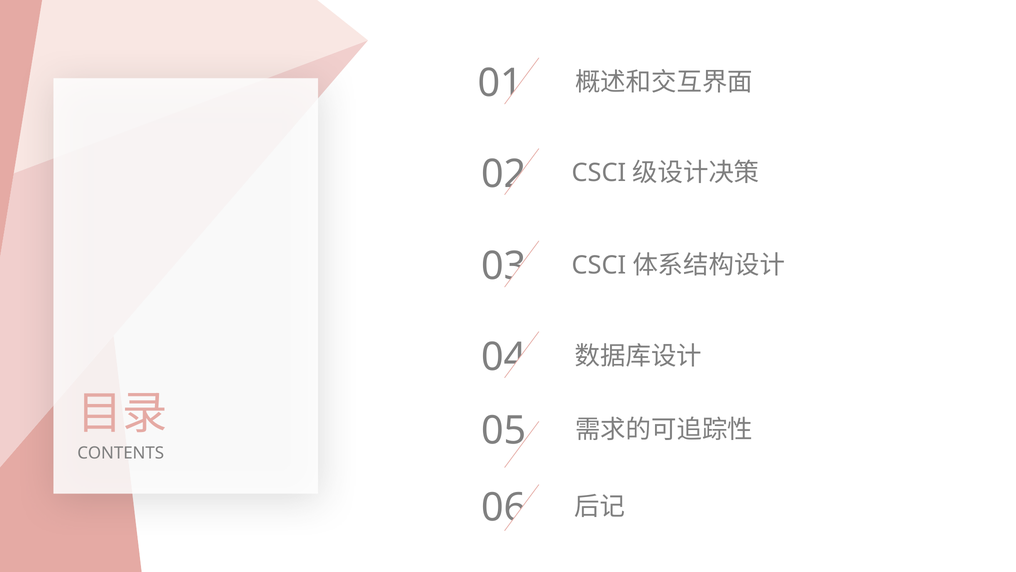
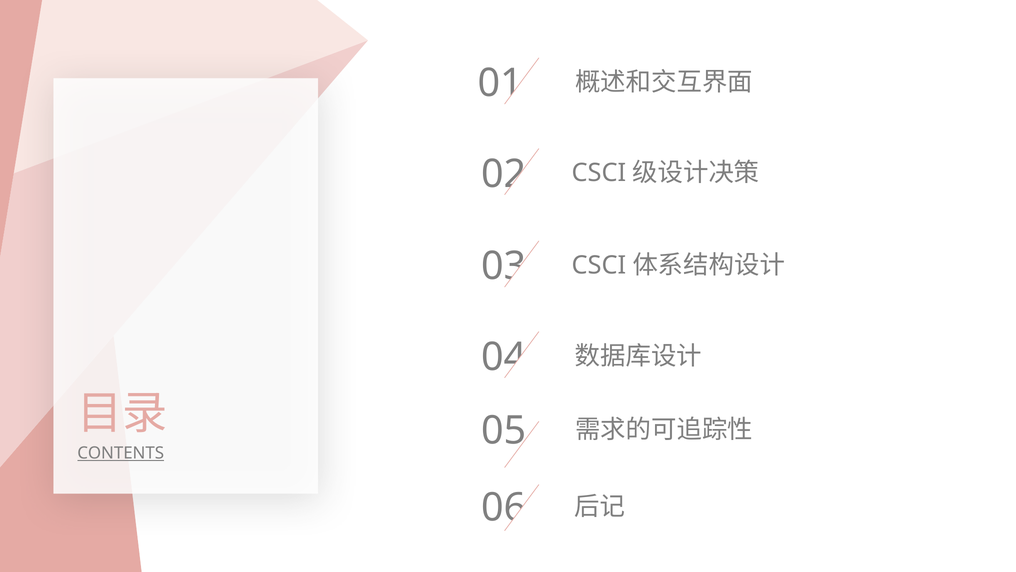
CONTENTS underline: none -> present
